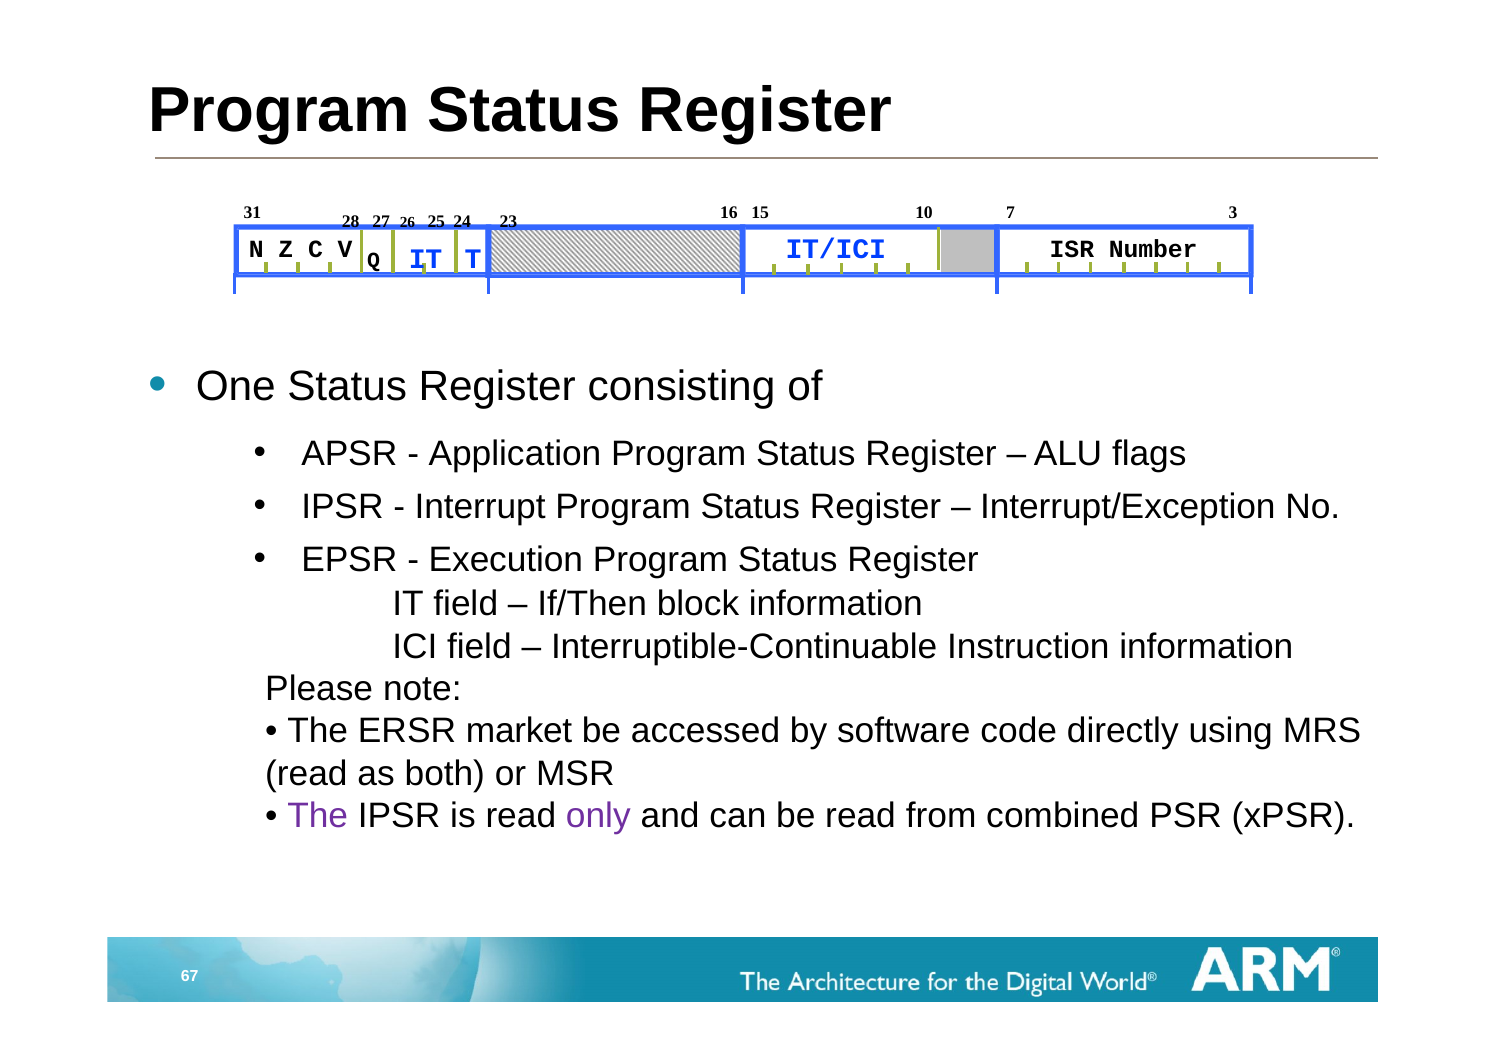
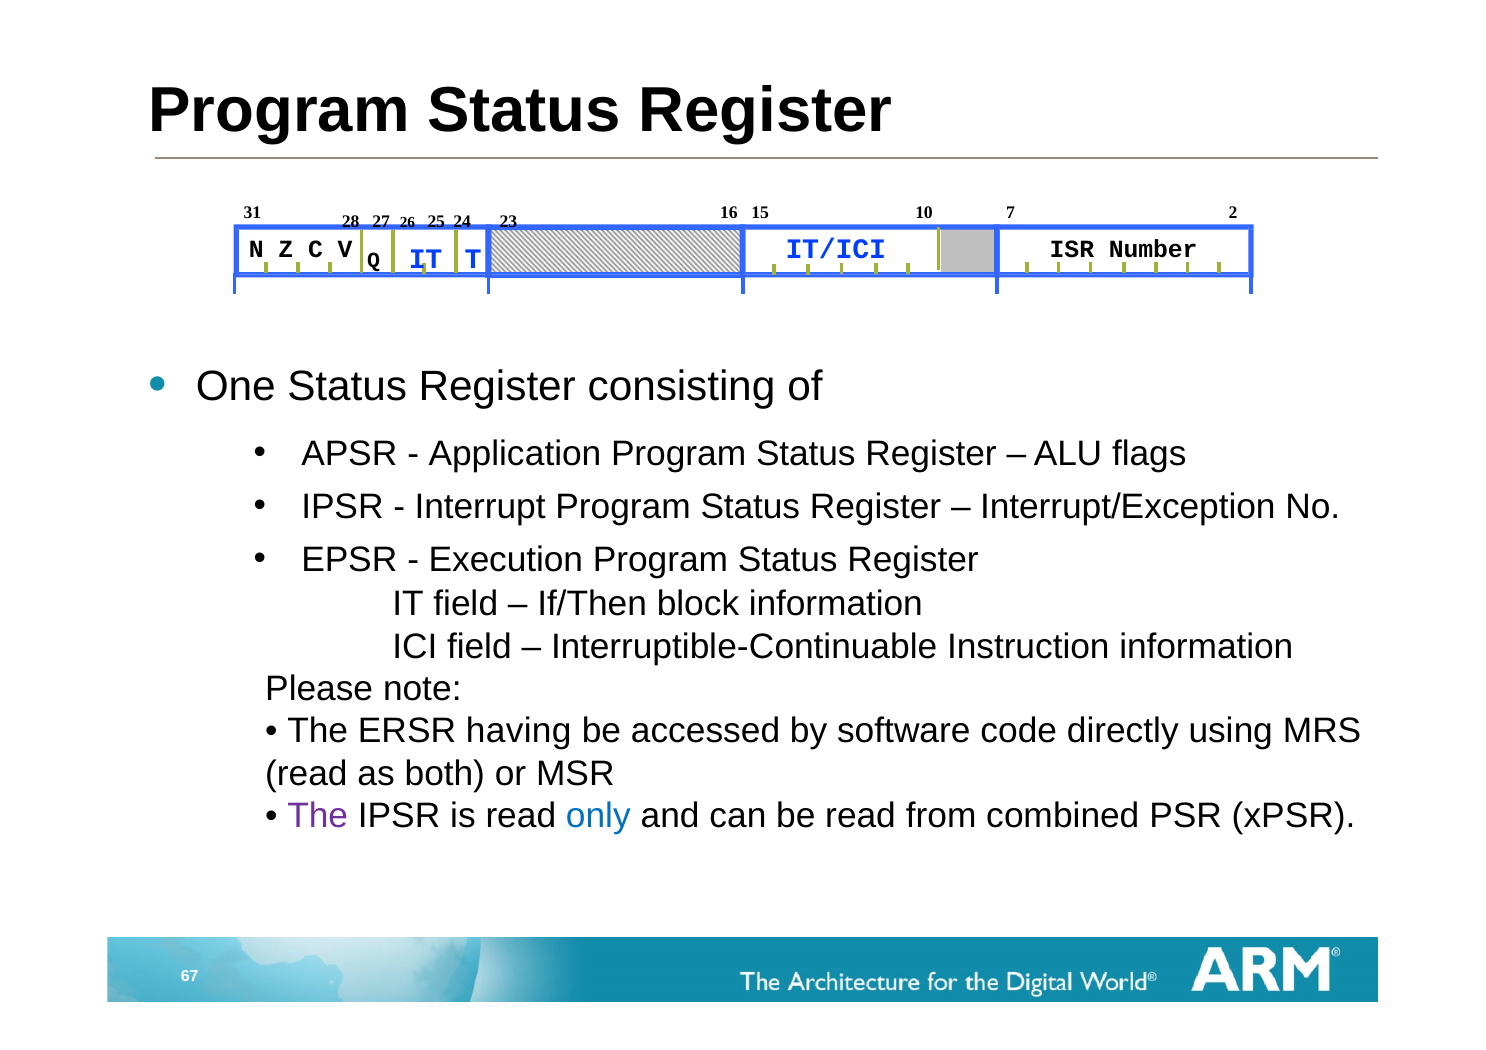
3: 3 -> 2
market: market -> having
only colour: purple -> blue
